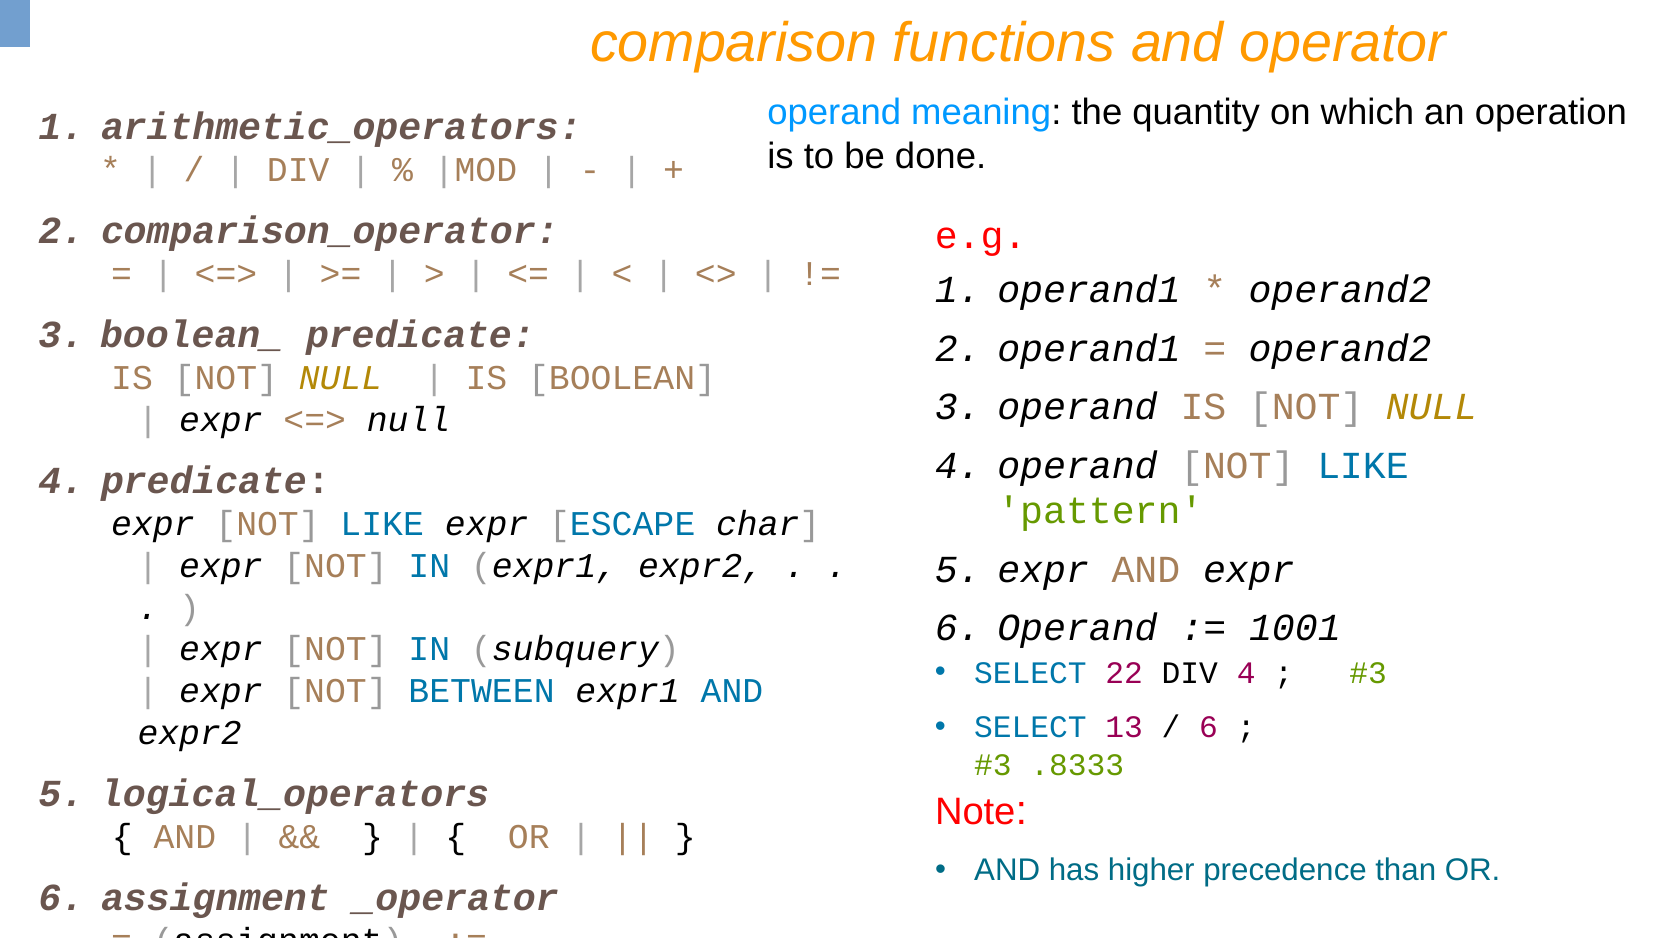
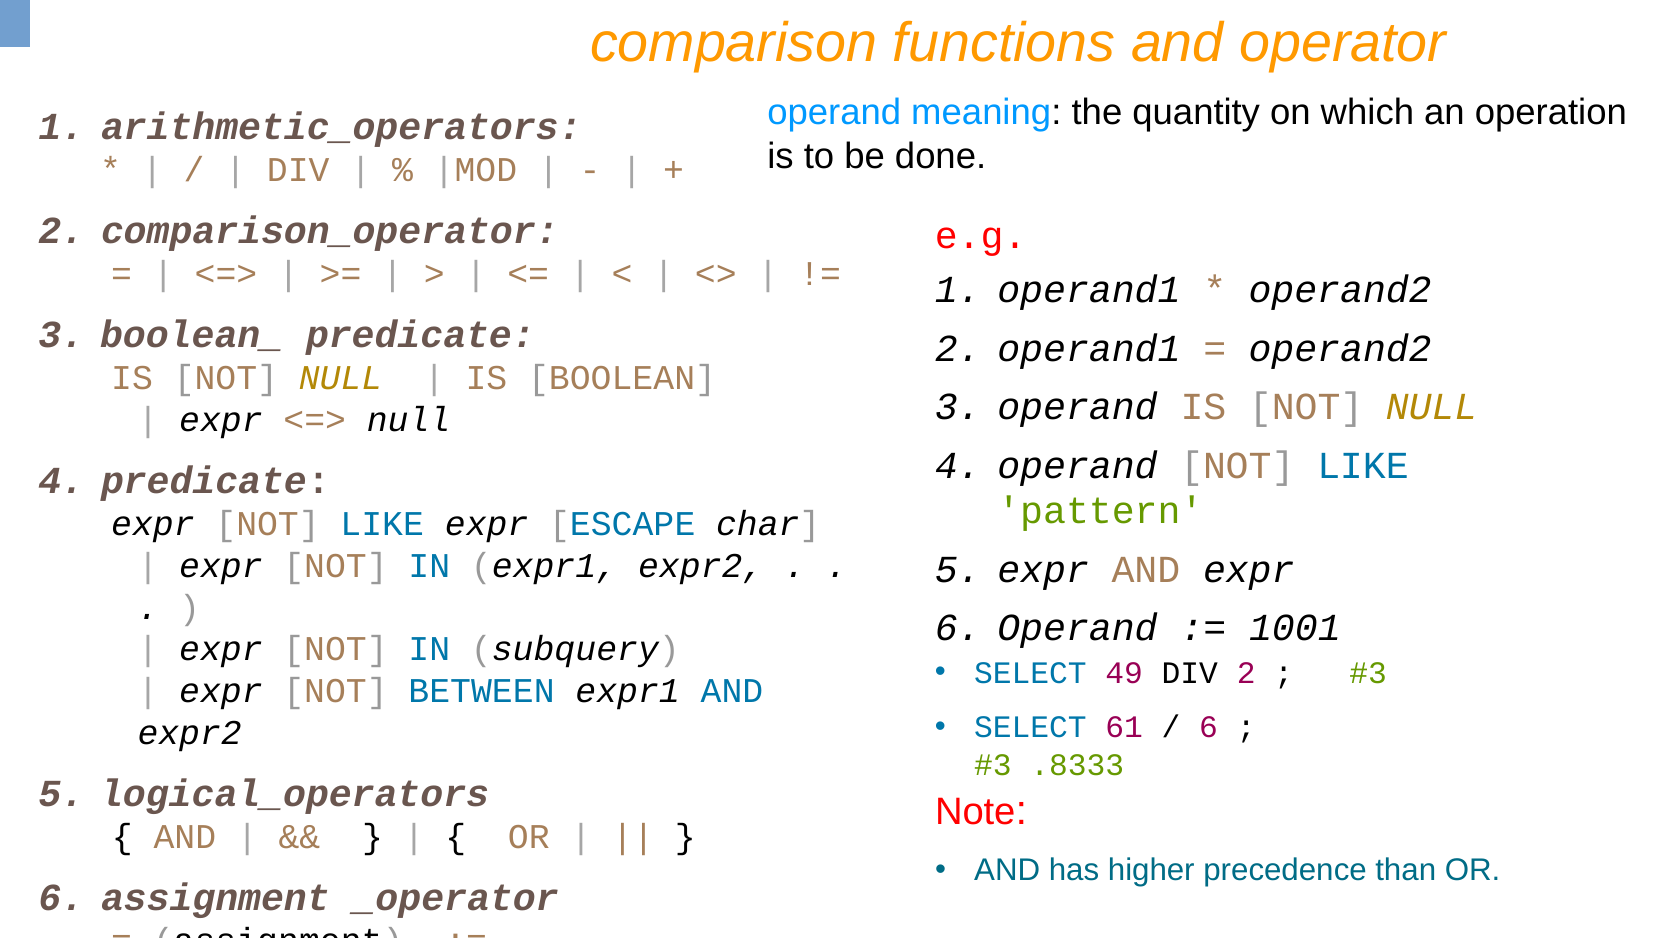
22: 22 -> 49
DIV 4: 4 -> 2
13: 13 -> 61
